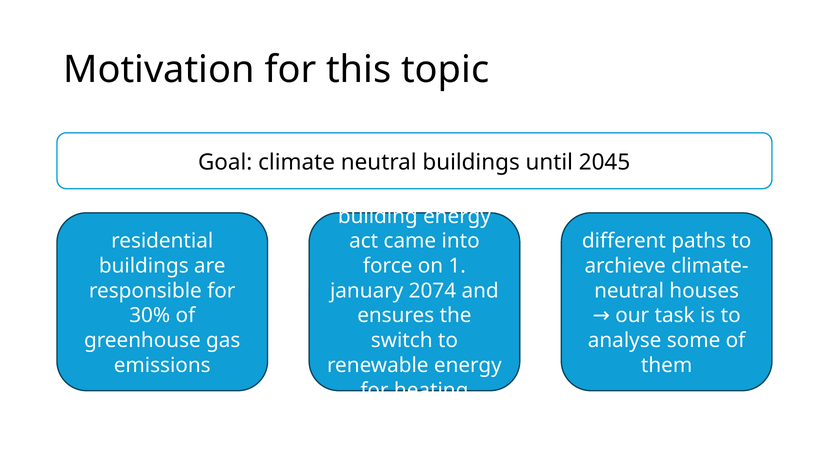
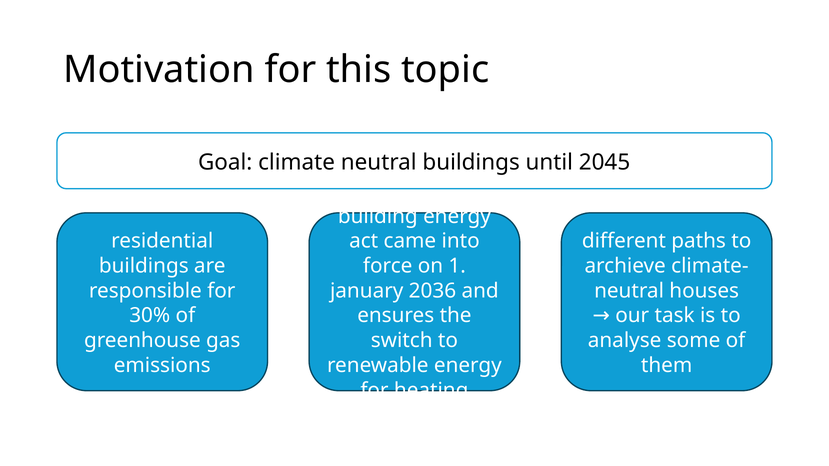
2074: 2074 -> 2036
